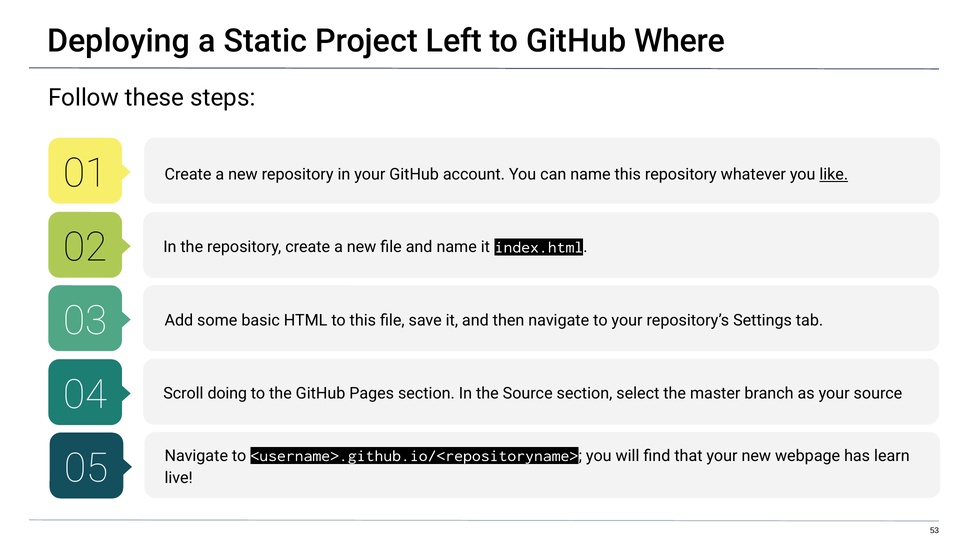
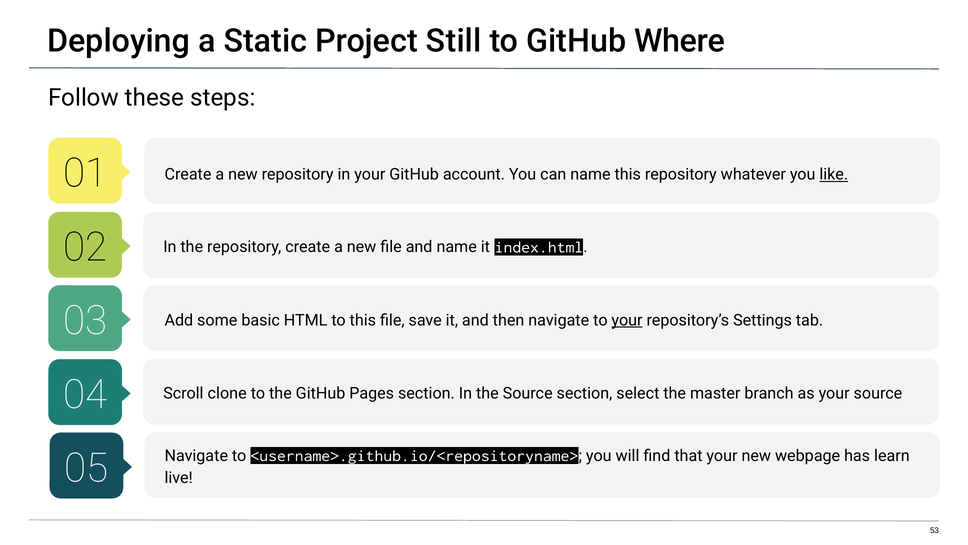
Left: Left -> Still
your at (627, 320) underline: none -> present
doing: doing -> clone
